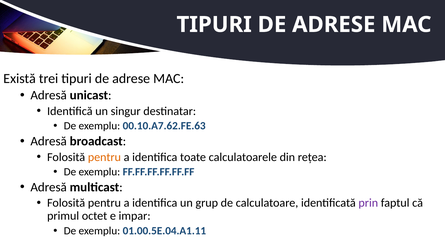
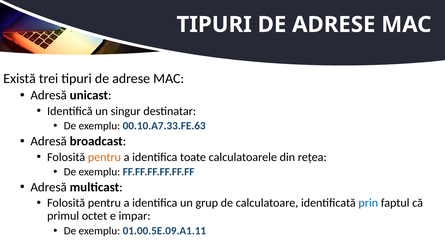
00.10.A7.62.FE.63: 00.10.A7.62.FE.63 -> 00.10.A7.33.FE.63
prin colour: purple -> blue
01.00.5E.04.A1.11: 01.00.5E.04.A1.11 -> 01.00.5E.09.A1.11
